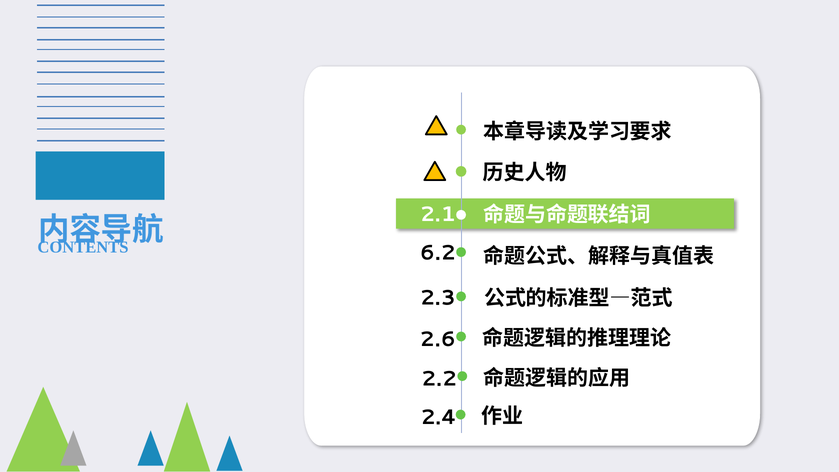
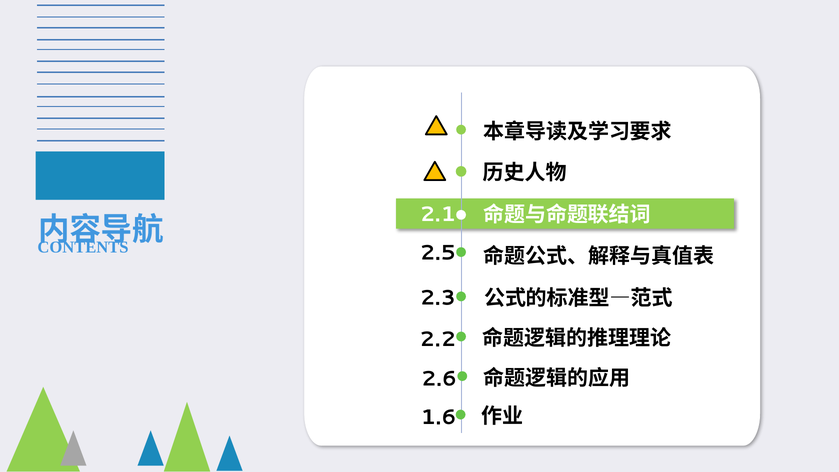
6.2: 6.2 -> 2.5
2.6: 2.6 -> 2.2
2.2: 2.2 -> 2.6
2.4: 2.4 -> 1.6
